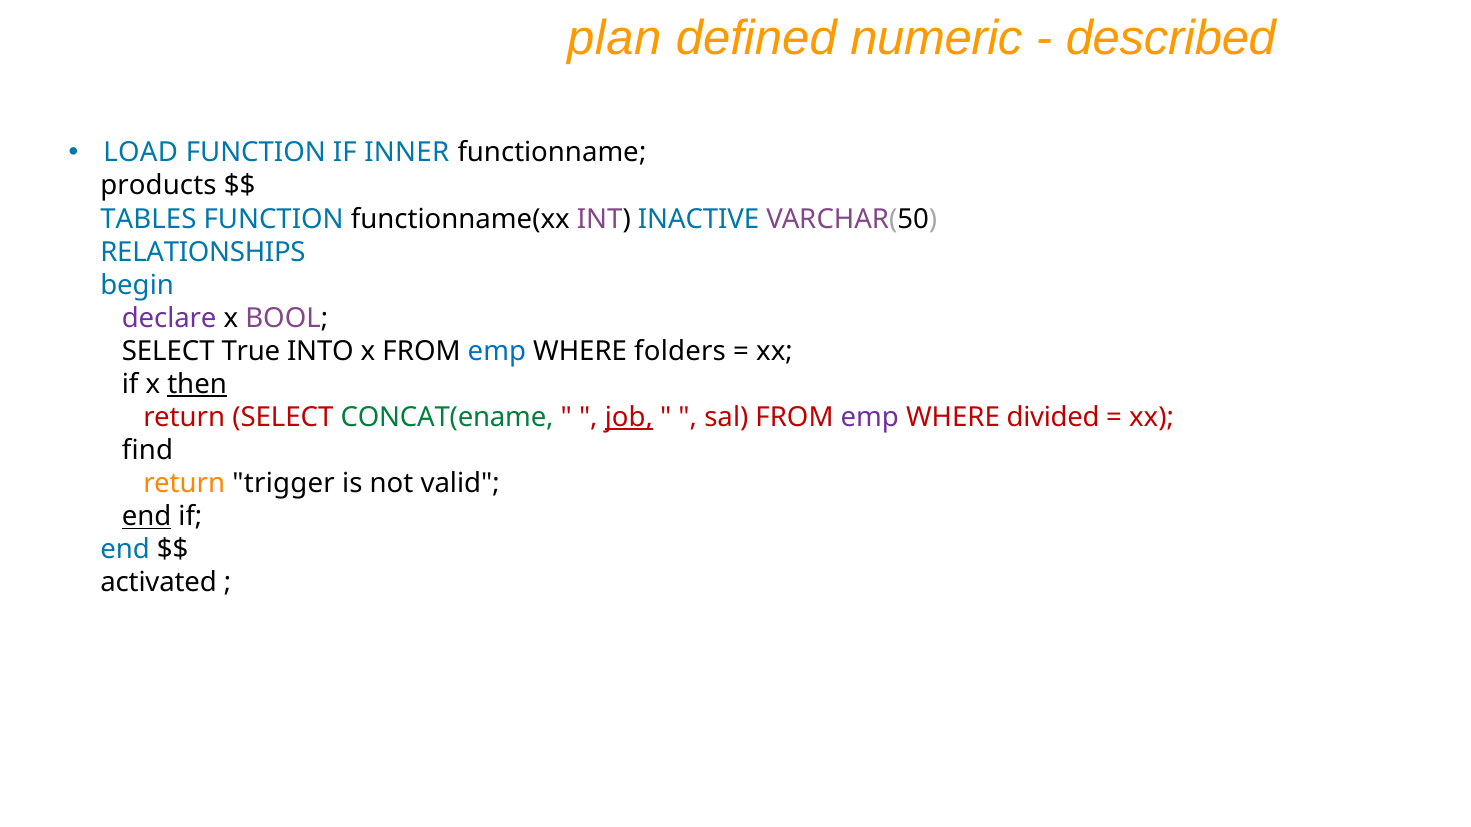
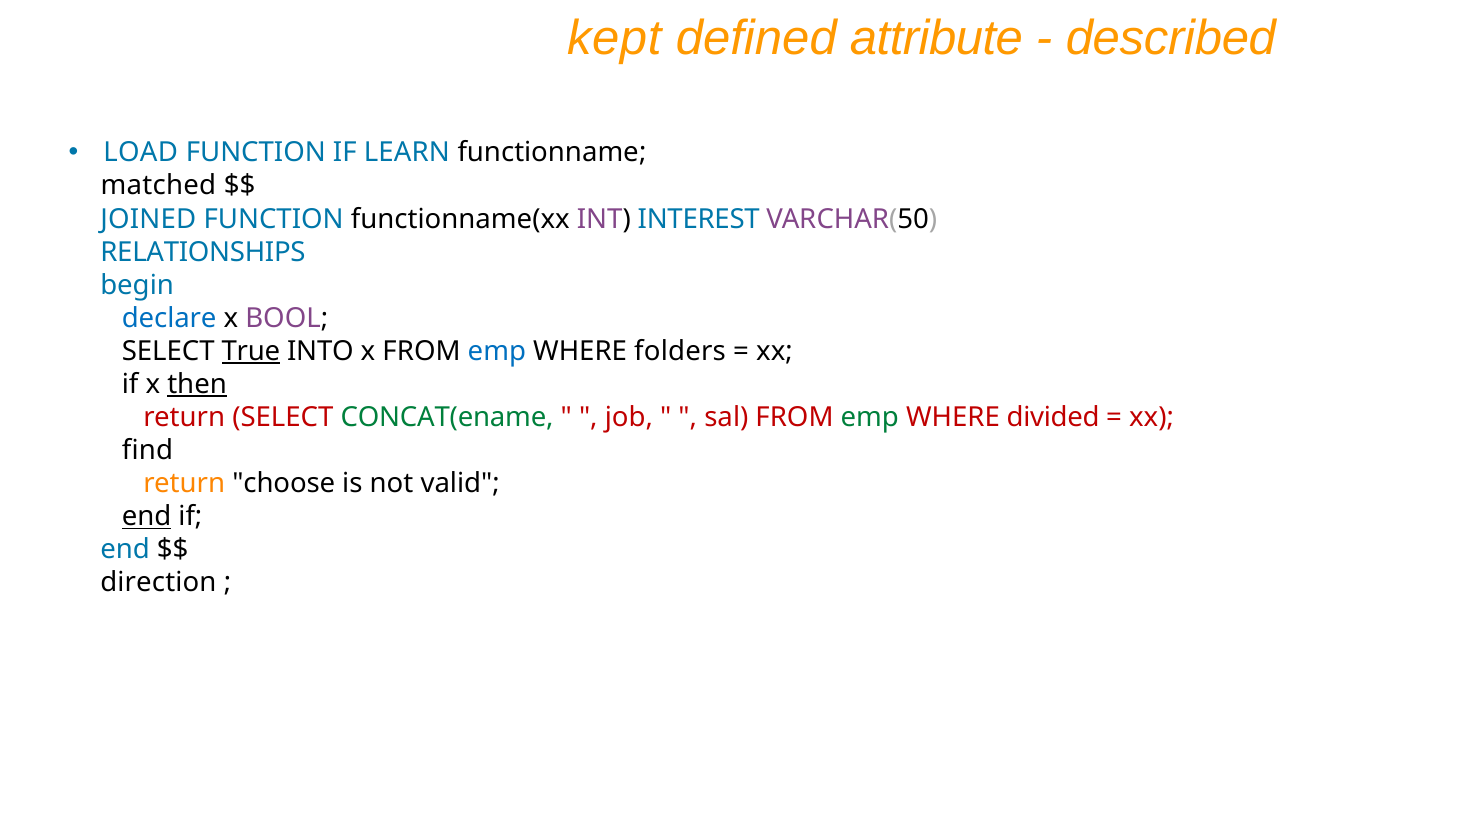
plan: plan -> kept
numeric: numeric -> attribute
INNER: INNER -> LEARN
products: products -> matched
TABLES: TABLES -> JOINED
INACTIVE: INACTIVE -> INTEREST
declare colour: purple -> blue
True underline: none -> present
job underline: present -> none
emp at (870, 418) colour: purple -> green
trigger: trigger -> choose
activated: activated -> direction
